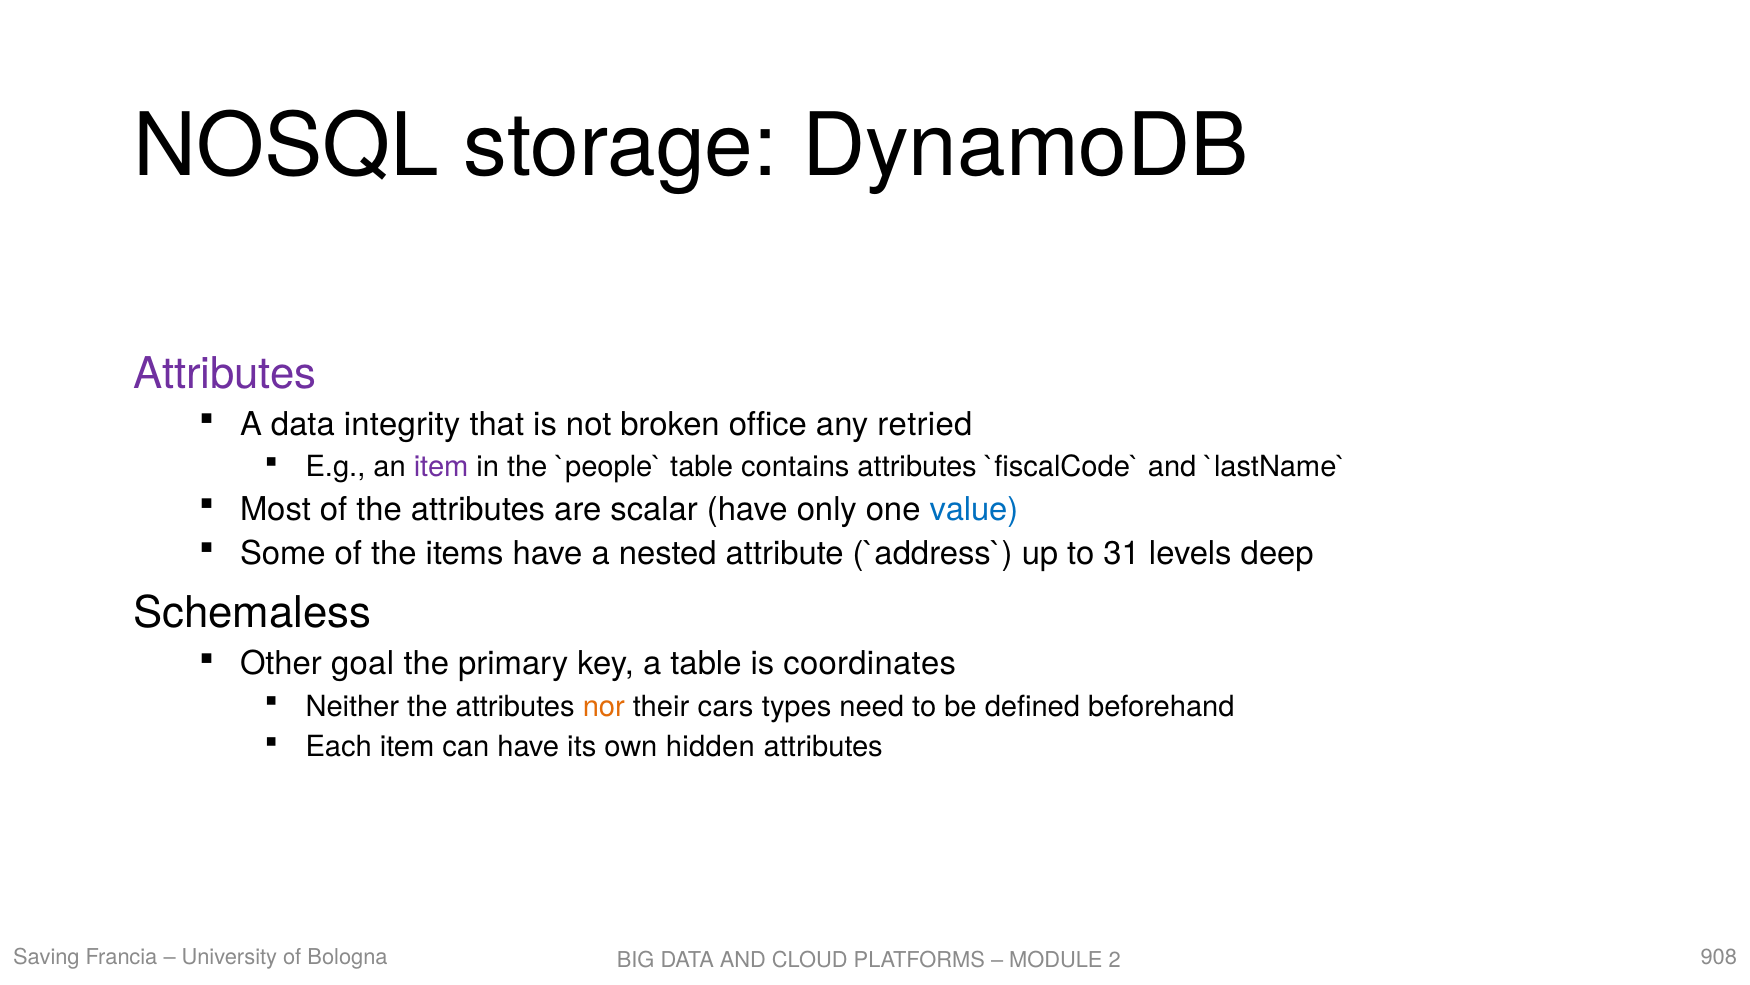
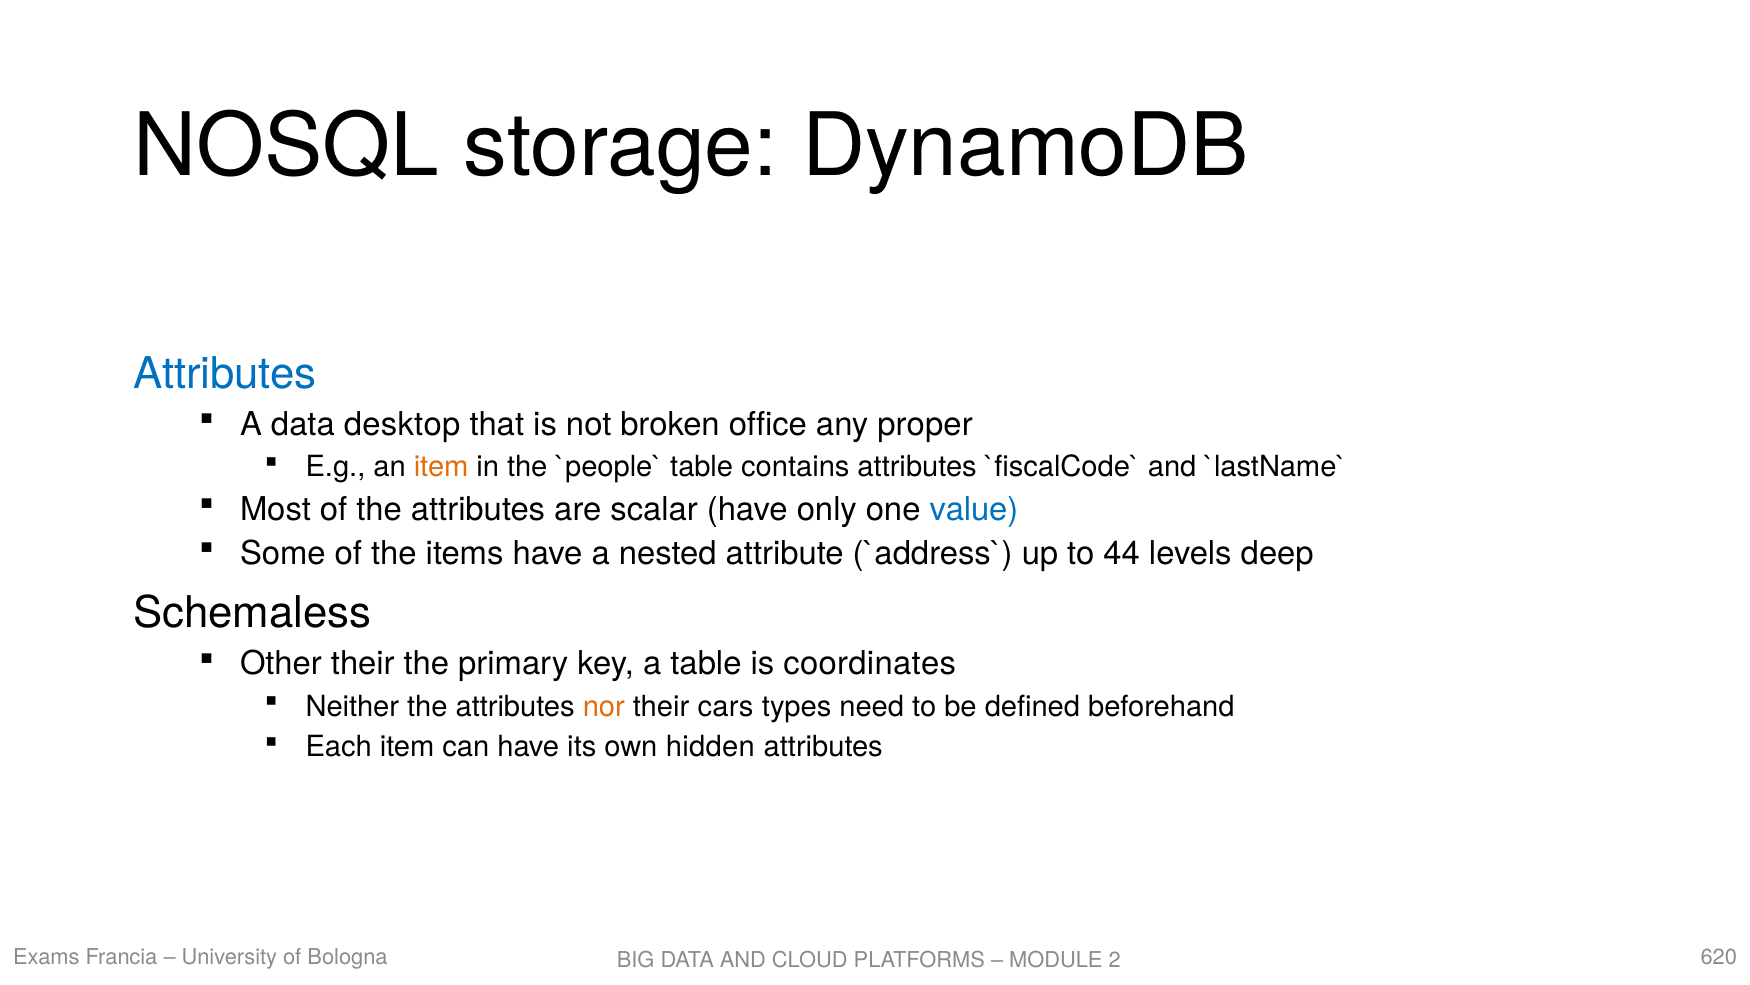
Attributes at (225, 373) colour: purple -> blue
integrity: integrity -> desktop
retried: retried -> proper
item at (441, 466) colour: purple -> orange
31: 31 -> 44
Other goal: goal -> their
Saving: Saving -> Exams
908: 908 -> 620
